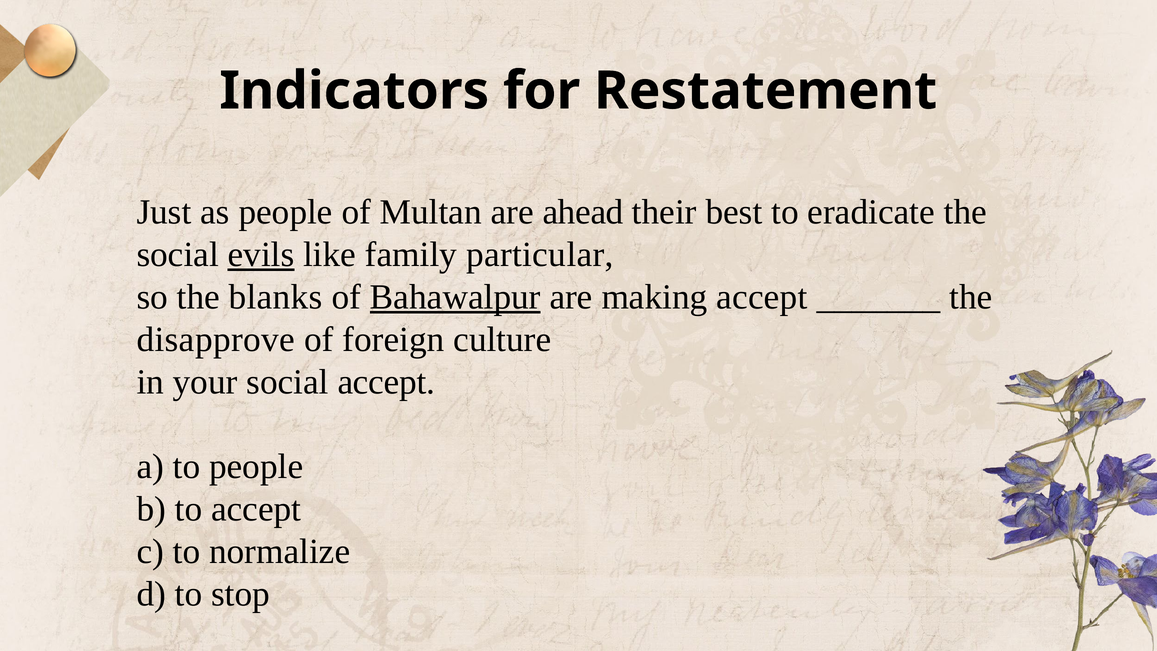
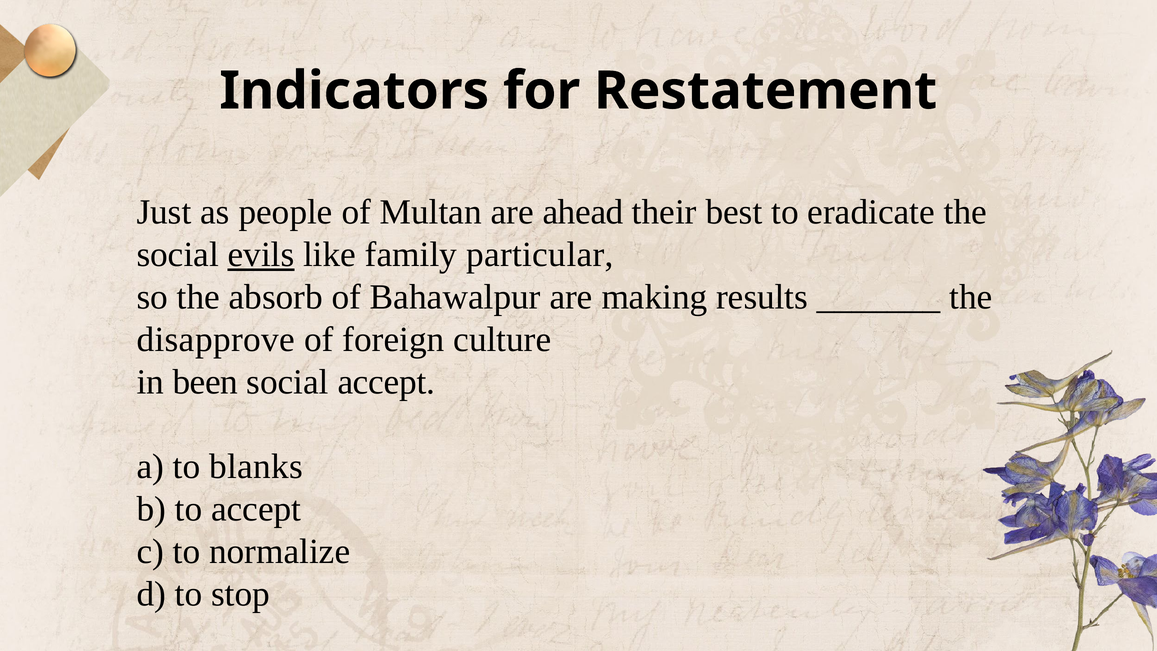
blanks: blanks -> absorb
Bahawalpur underline: present -> none
making accept: accept -> results
your: your -> been
to people: people -> blanks
